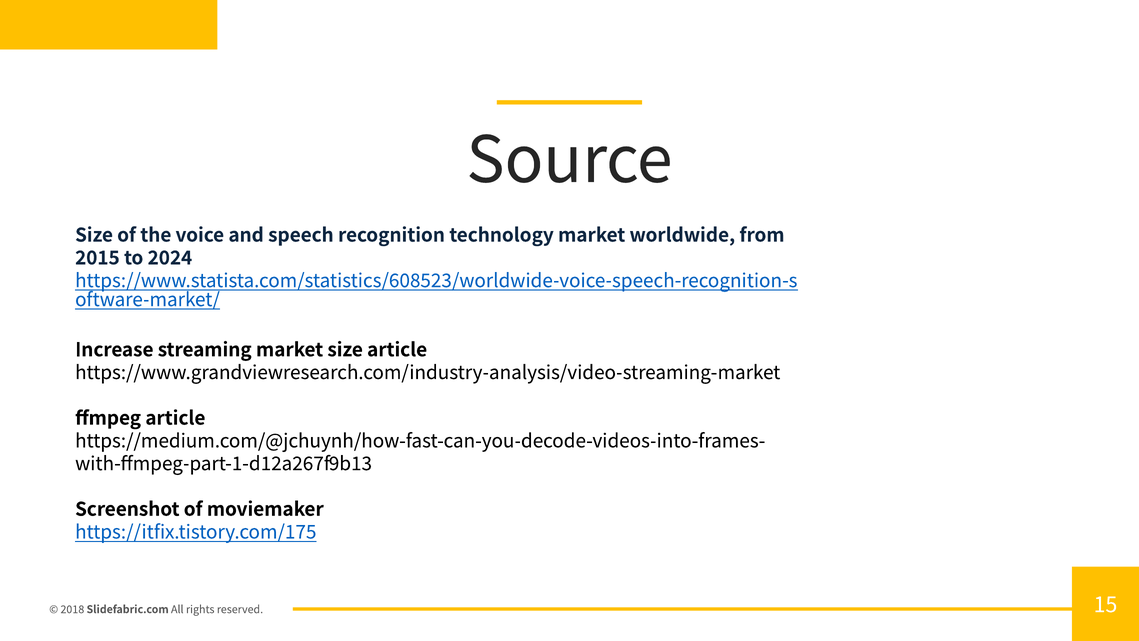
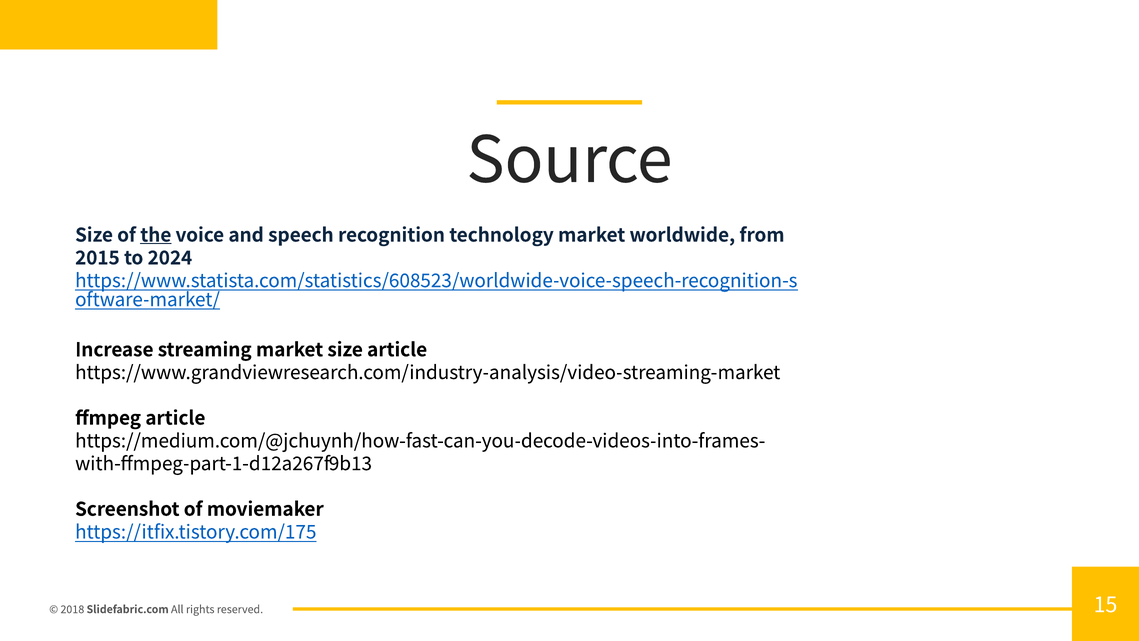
the underline: none -> present
